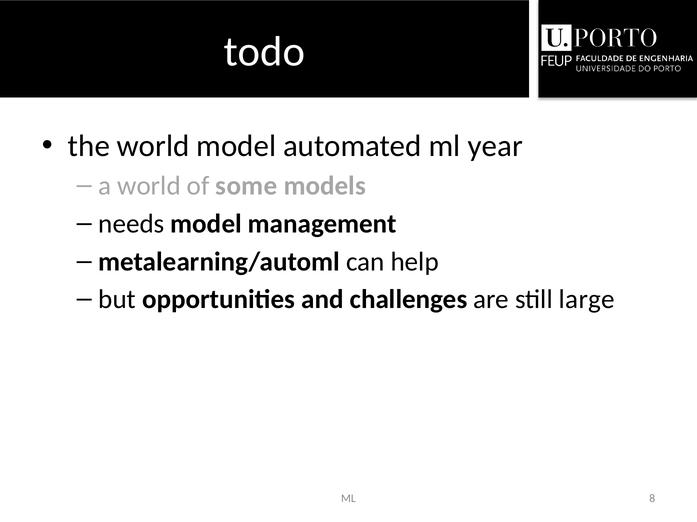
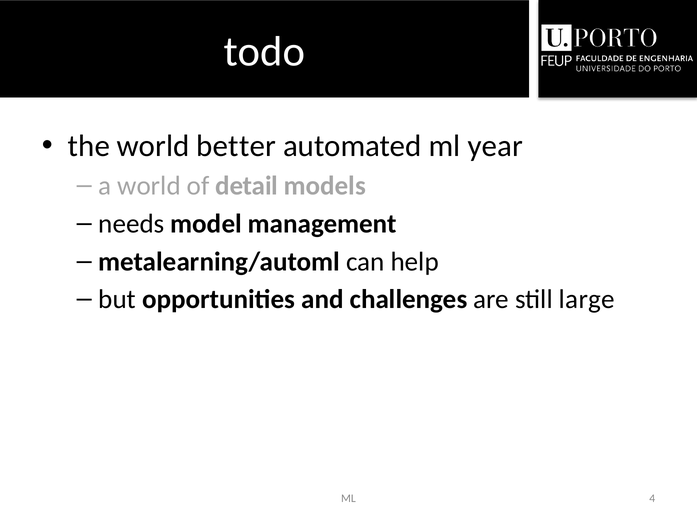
world model: model -> better
some: some -> detail
8: 8 -> 4
